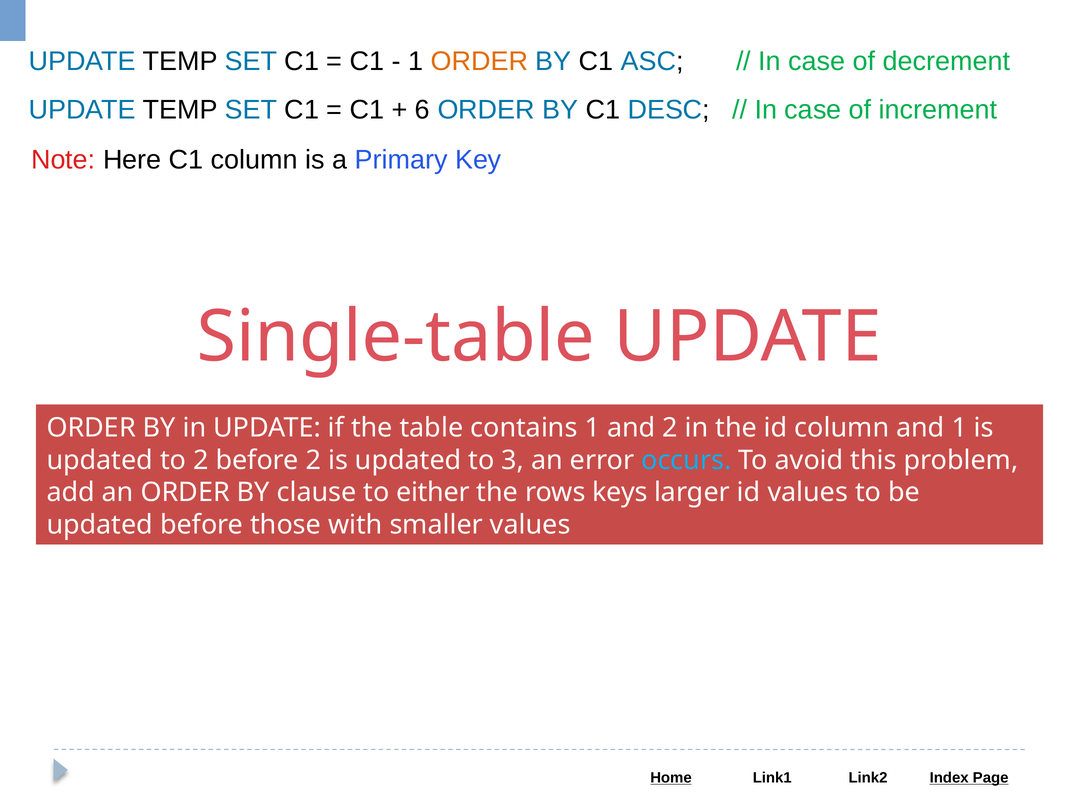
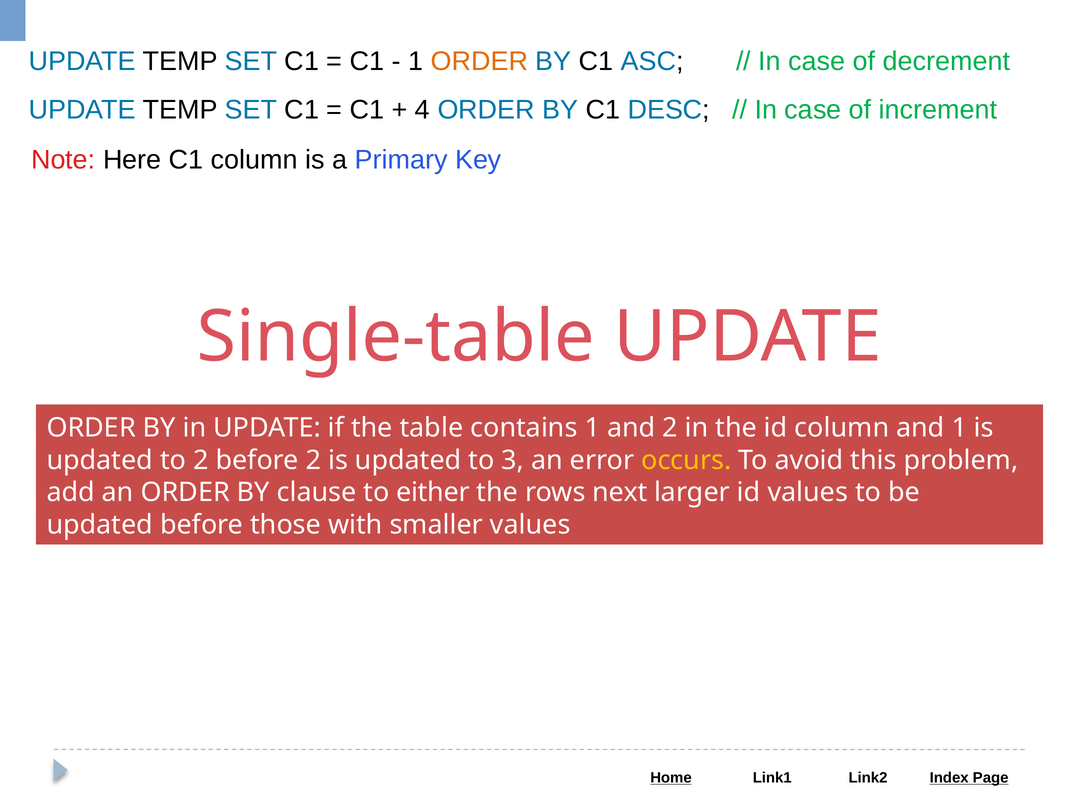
6: 6 -> 4
occurs colour: light blue -> yellow
keys: keys -> next
